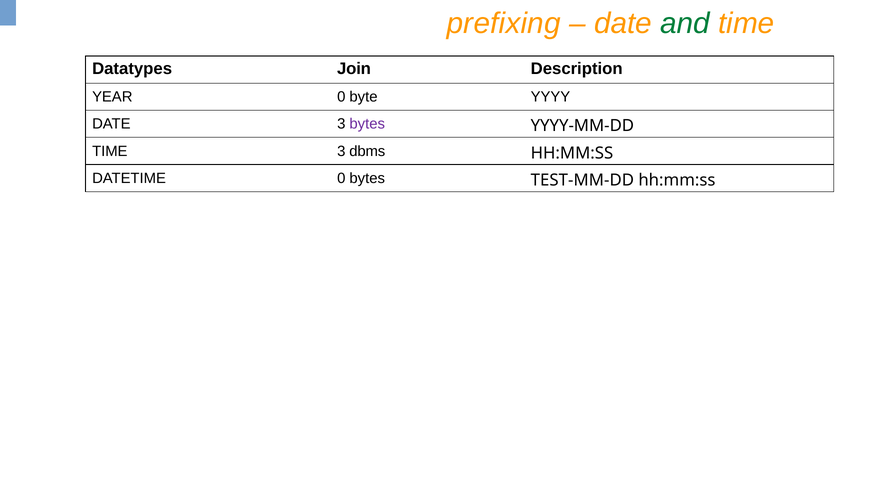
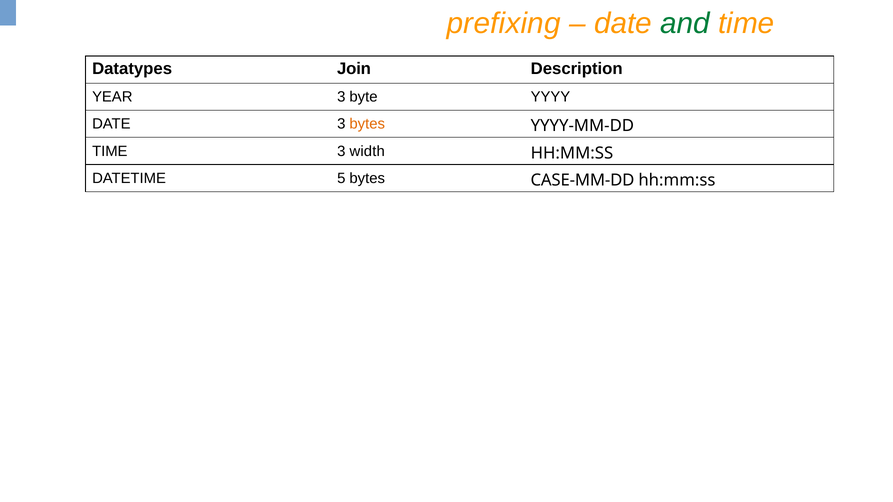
YEAR 0: 0 -> 3
bytes at (367, 124) colour: purple -> orange
dbms: dbms -> width
DATETIME 0: 0 -> 5
TEST-MM-DD: TEST-MM-DD -> CASE-MM-DD
